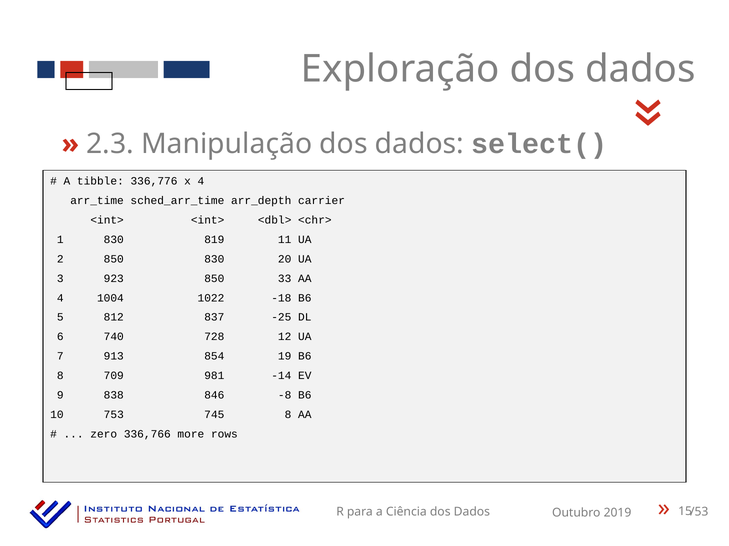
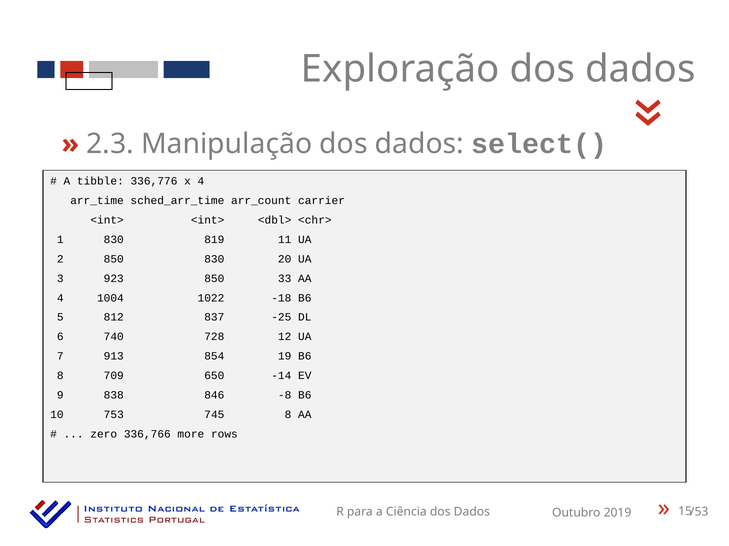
arr_depth: arr_depth -> arr_count
981: 981 -> 650
